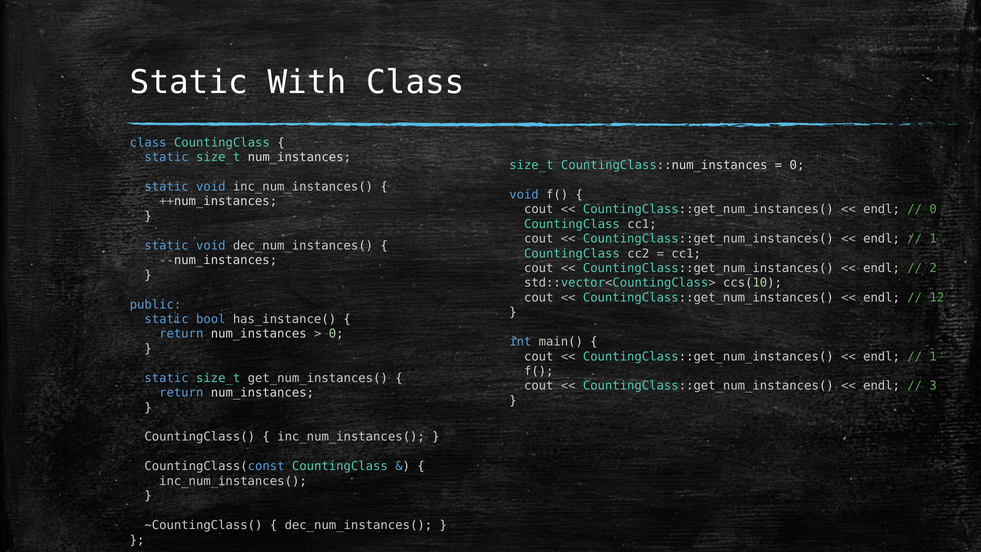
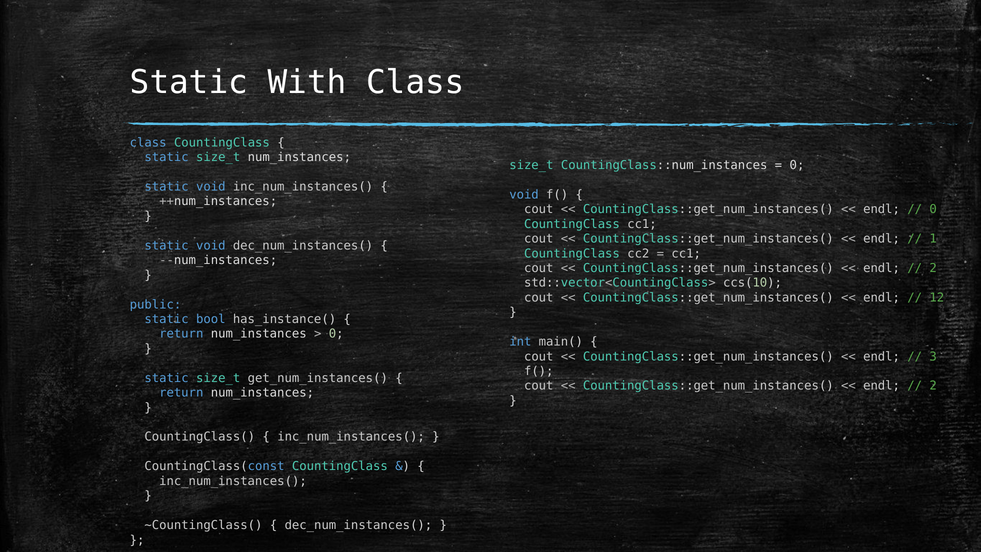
1 at (933, 356): 1 -> 3
3 at (933, 386): 3 -> 2
